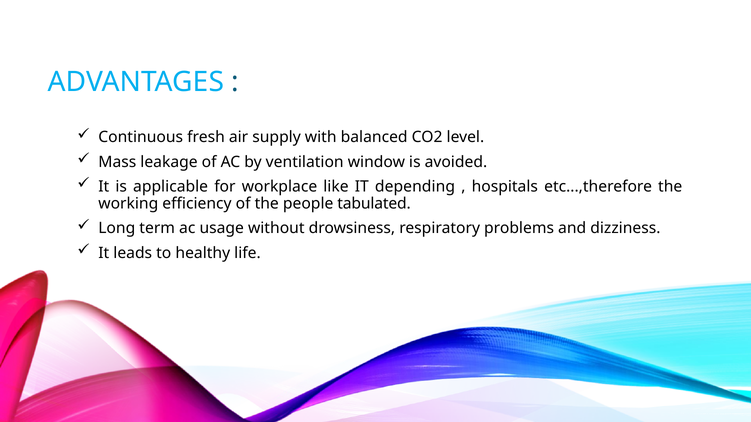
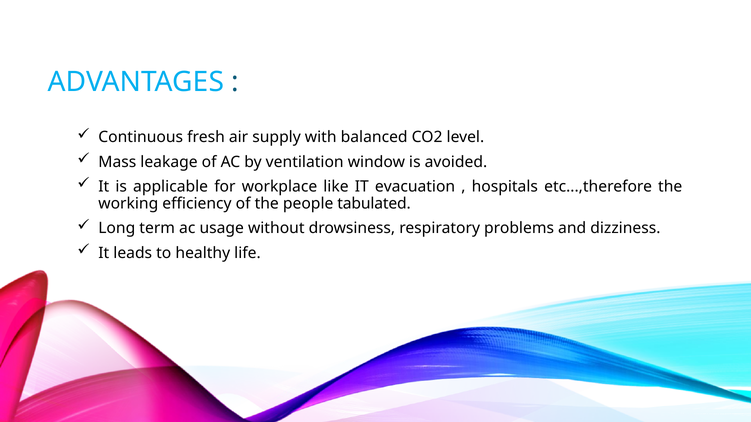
depending: depending -> evacuation
